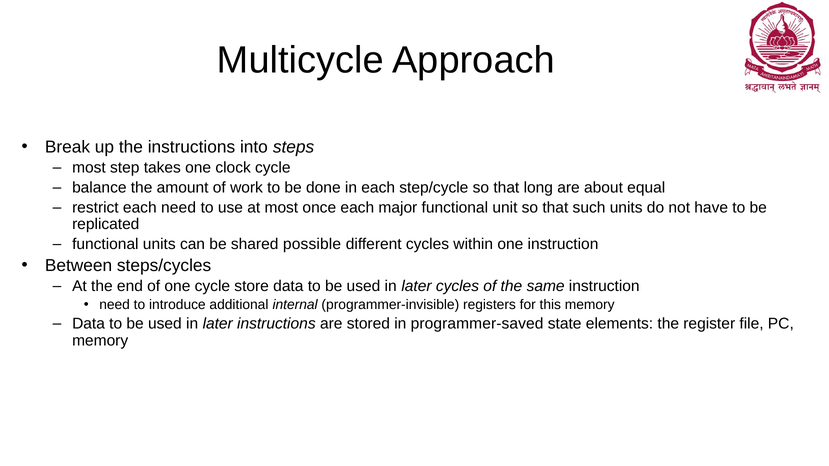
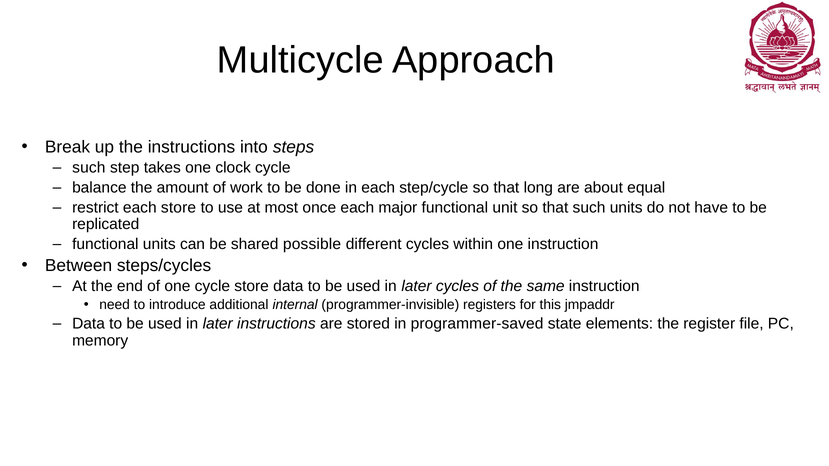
most at (89, 168): most -> such
each need: need -> store
this memory: memory -> jmpaddr
